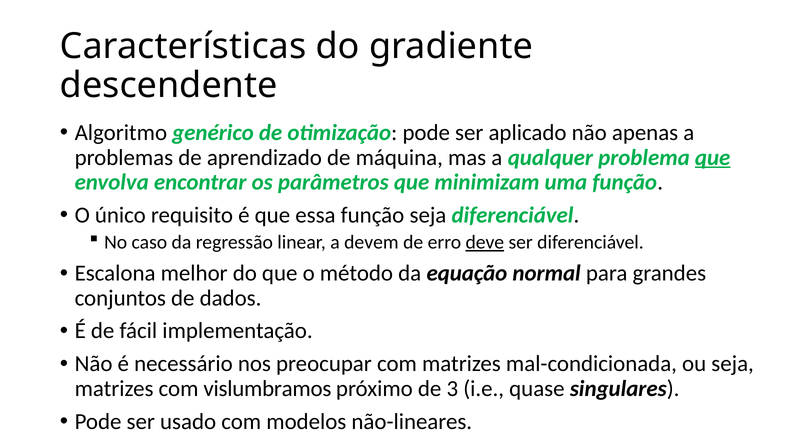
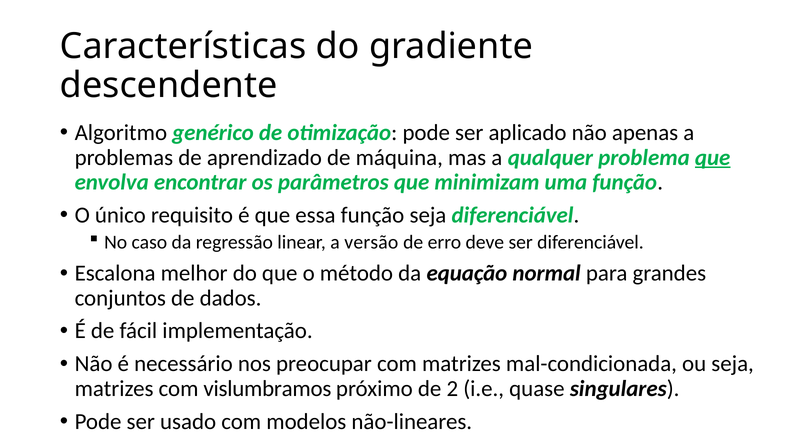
devem: devem -> versão
deve underline: present -> none
3: 3 -> 2
